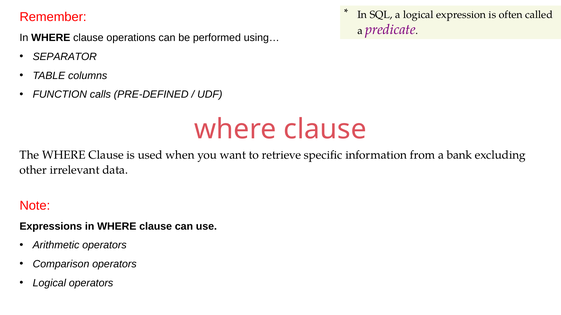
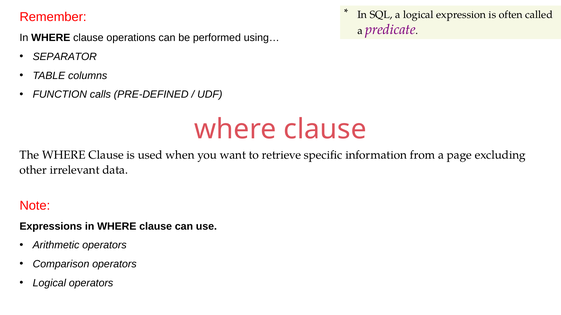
bank: bank -> page
